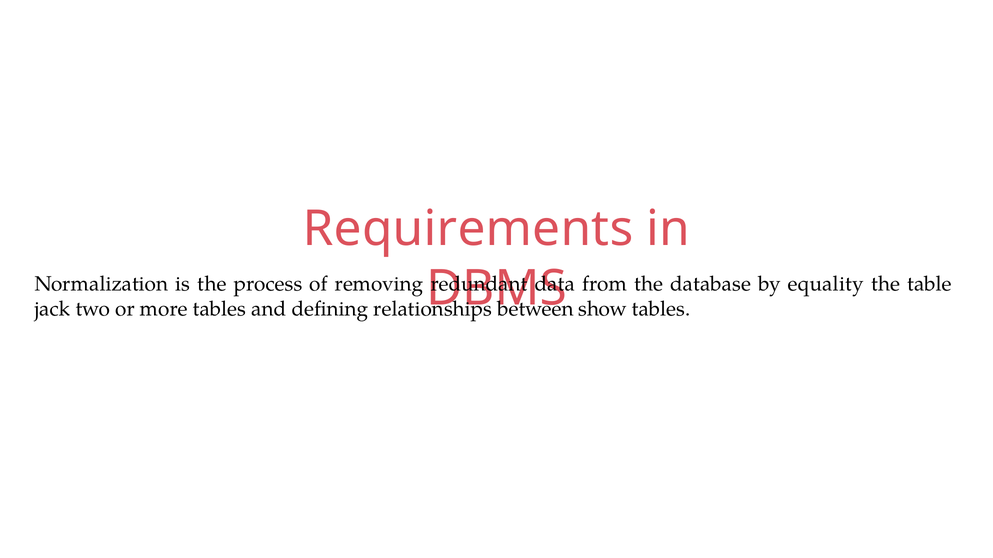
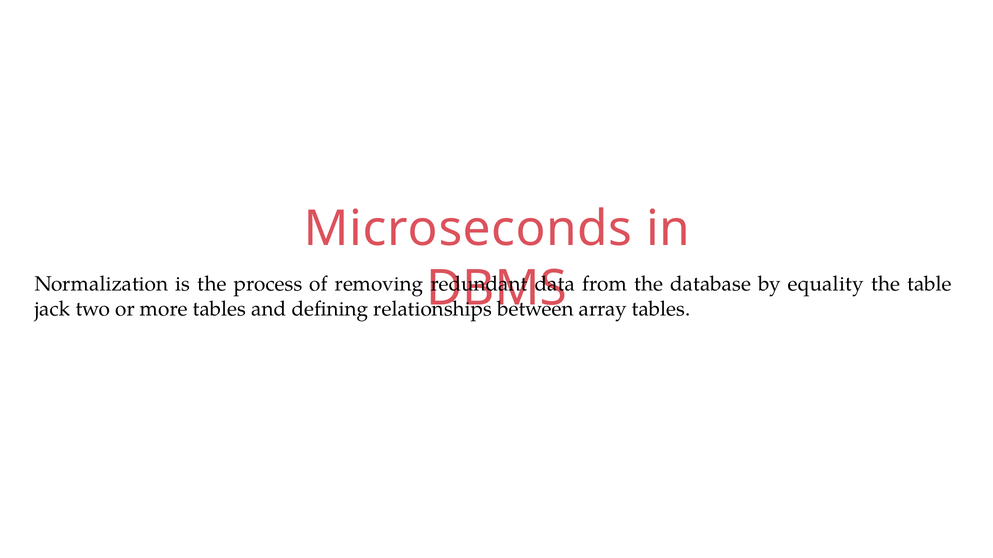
Requirements: Requirements -> Microseconds
show: show -> array
